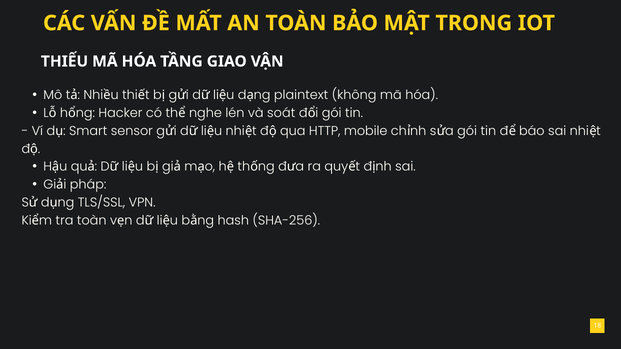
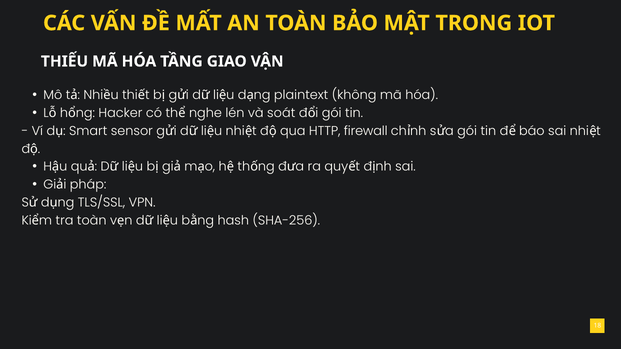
mobile: mobile -> firewall
